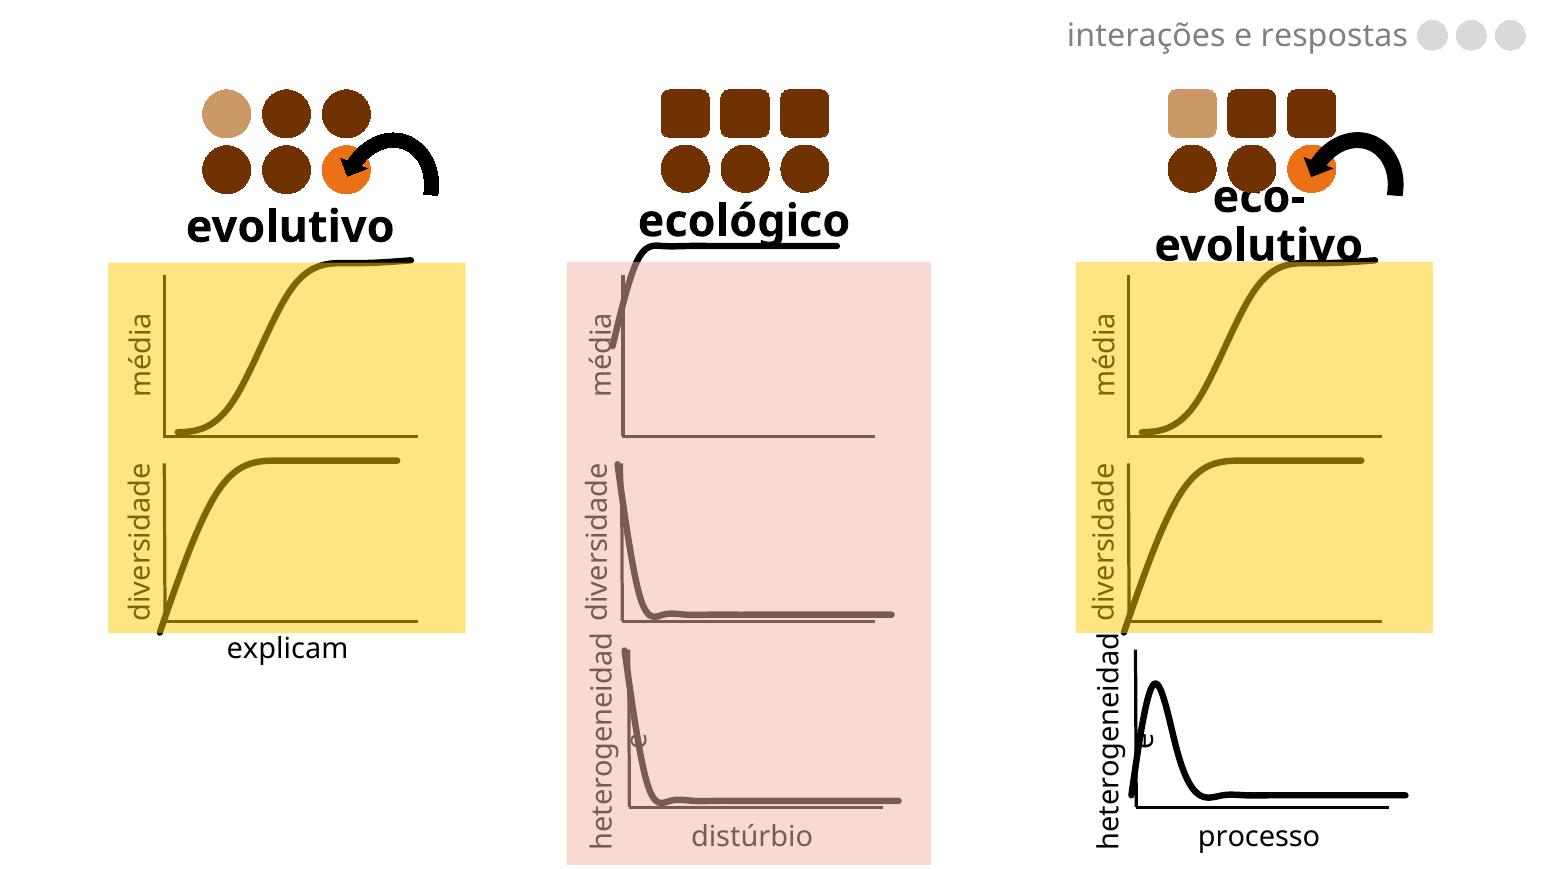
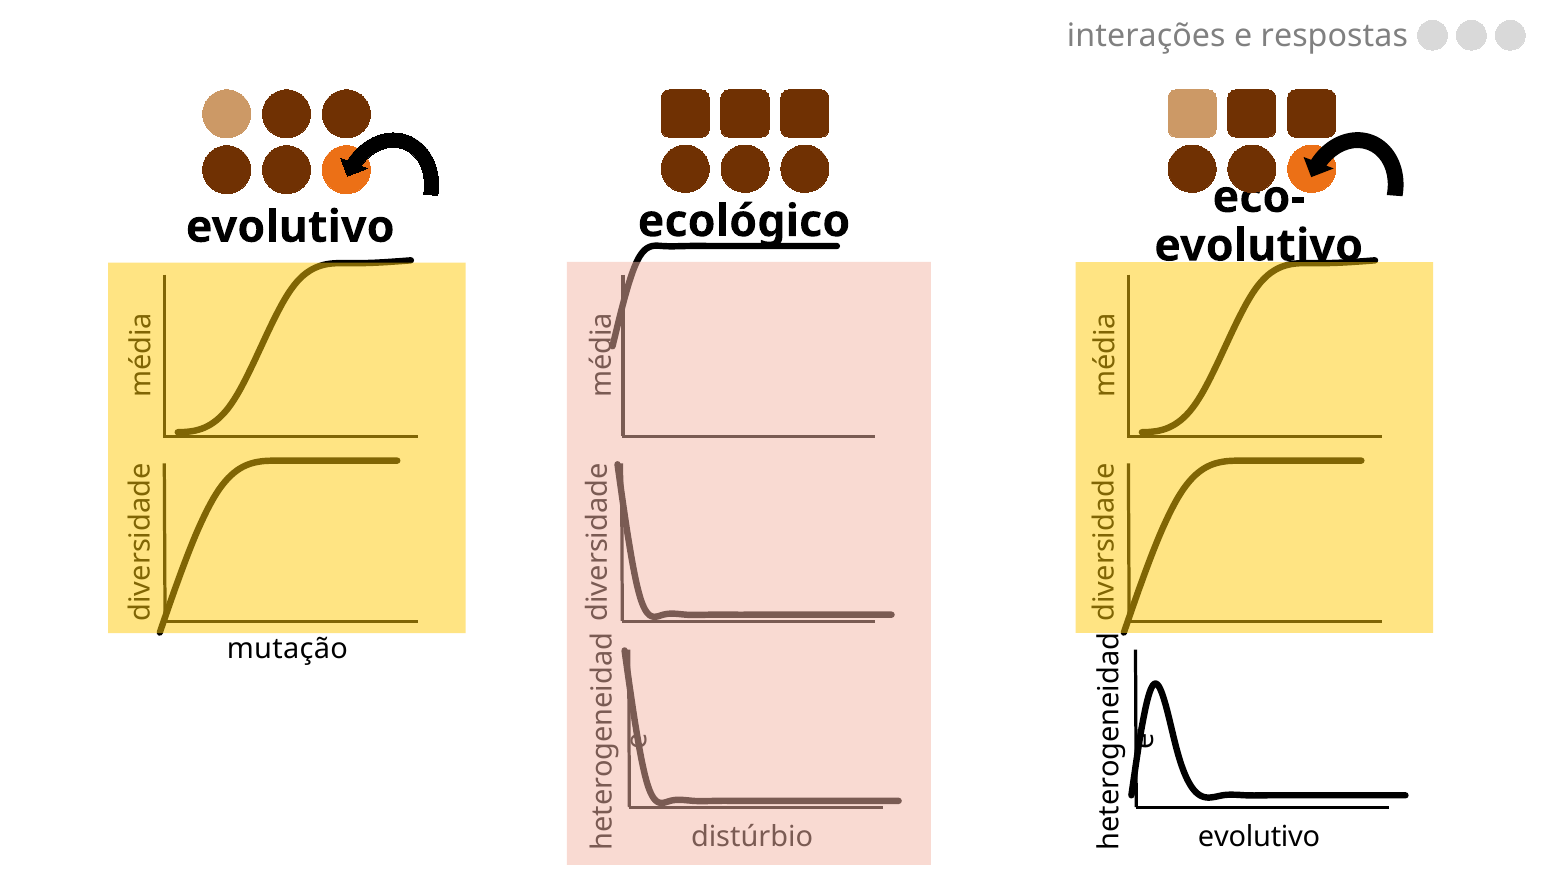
explicam: explicam -> mutação
processo at (1259, 836): processo -> evolutivo
